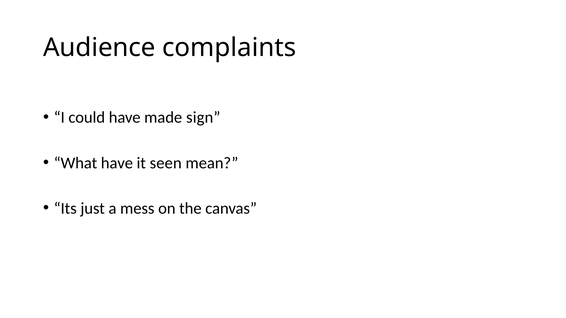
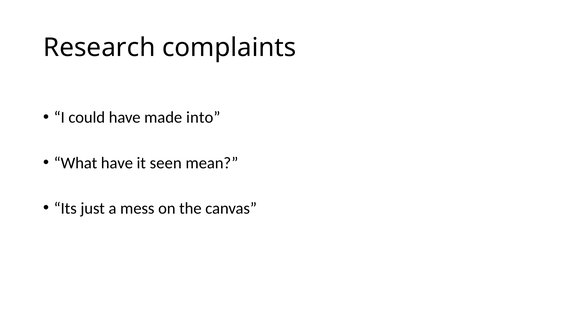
Audience: Audience -> Research
sign: sign -> into
